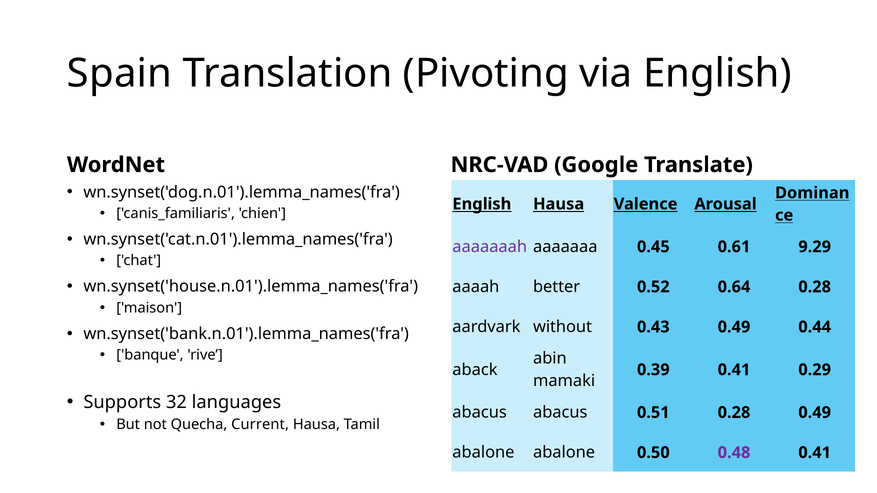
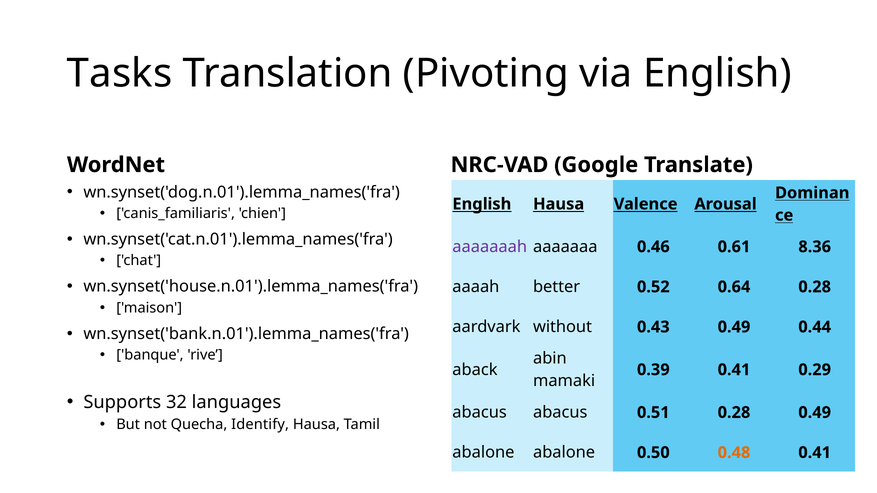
Spain: Spain -> Tasks
0.45: 0.45 -> 0.46
9.29: 9.29 -> 8.36
Current: Current -> Identify
0.48 colour: purple -> orange
